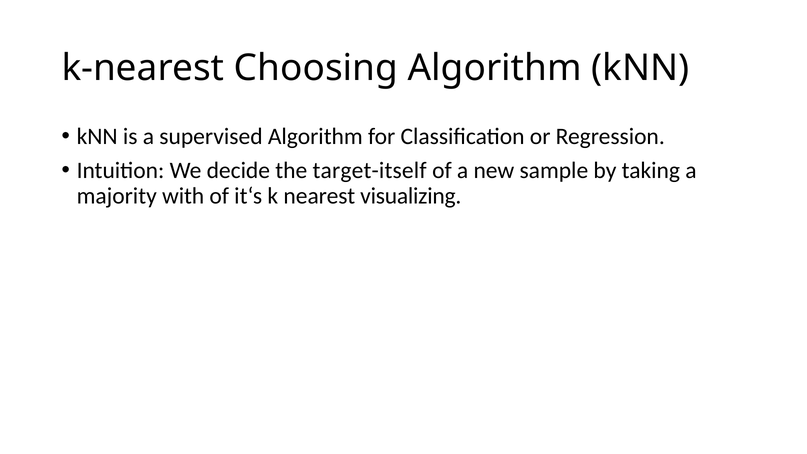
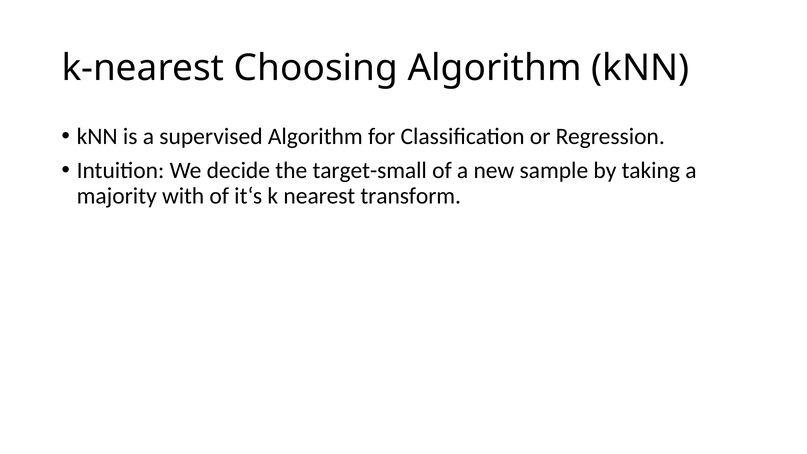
target-itself: target-itself -> target-small
visualizing: visualizing -> transform
